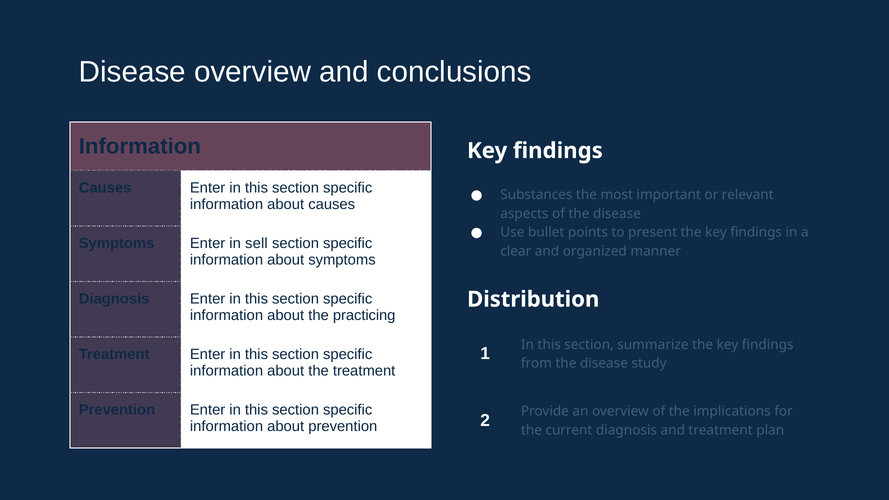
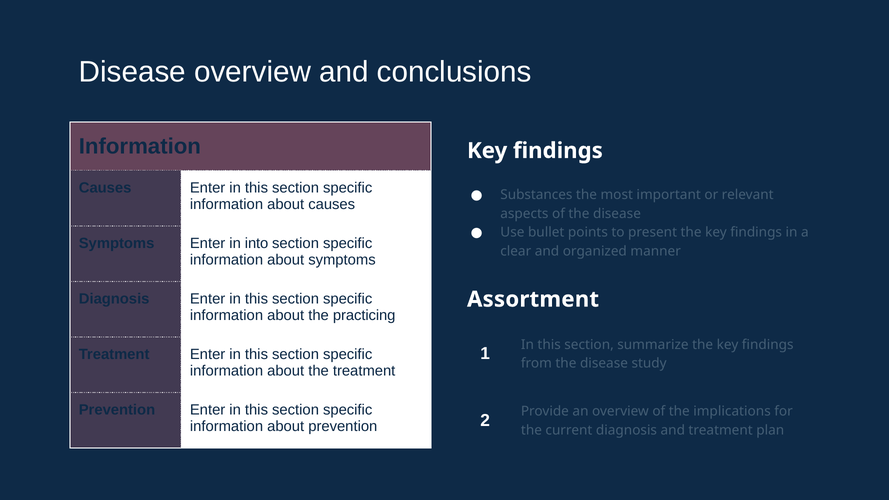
sell: sell -> into
Distribution: Distribution -> Assortment
